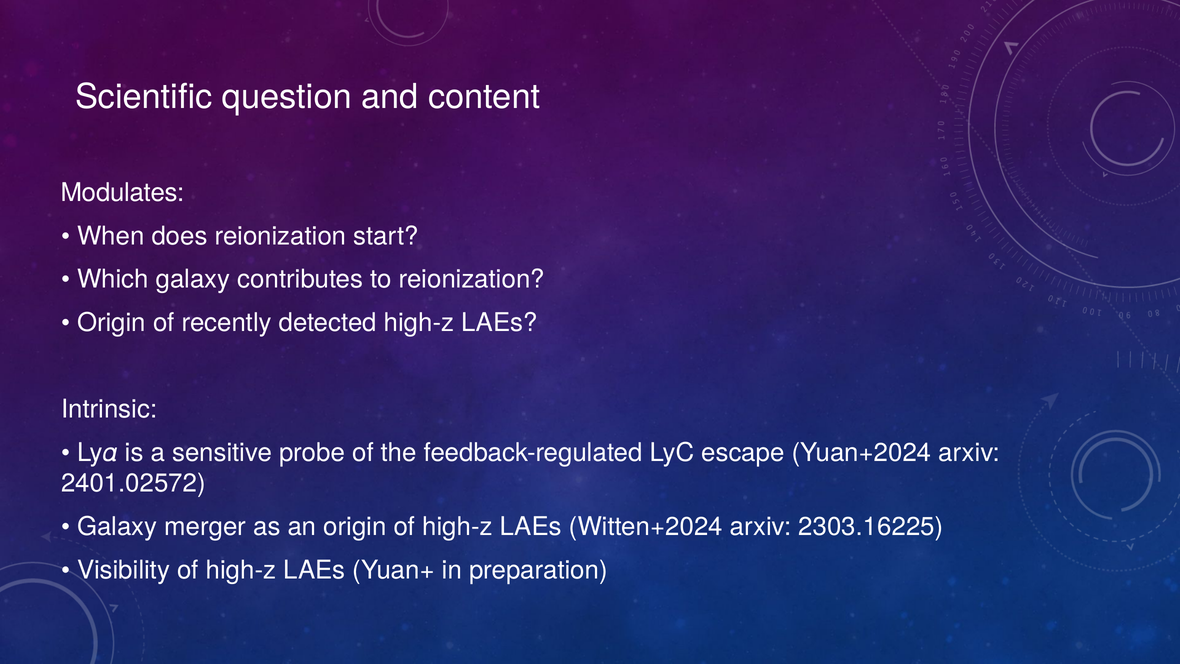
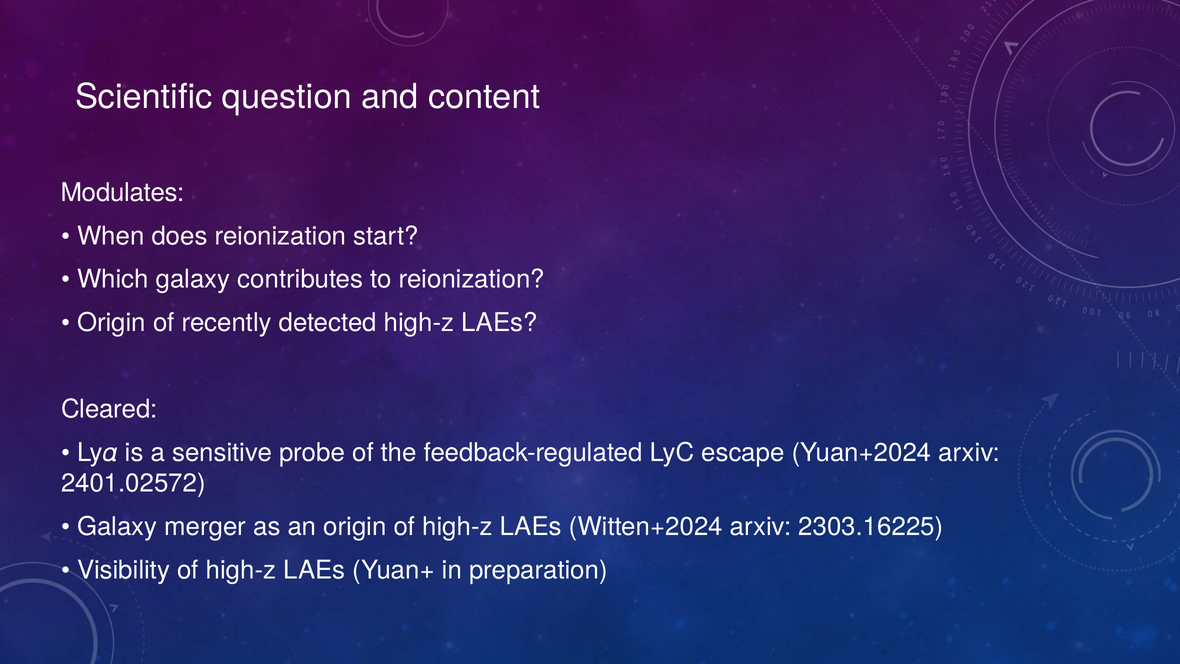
Intrinsic: Intrinsic -> Cleared
